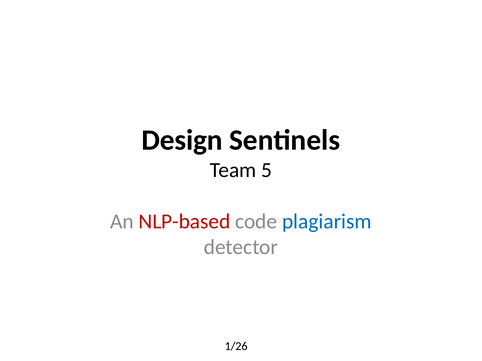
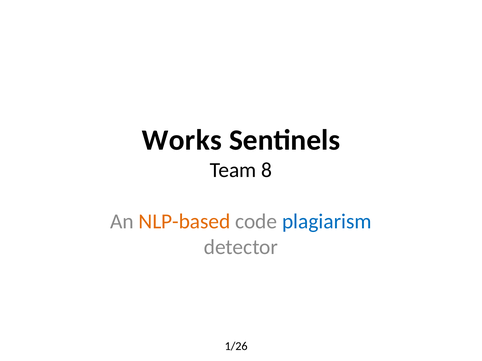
Design: Design -> Works
5: 5 -> 8
NLP-based colour: red -> orange
